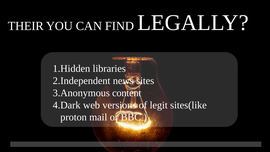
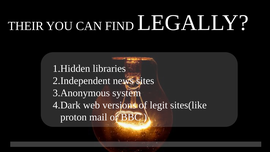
content: content -> system
